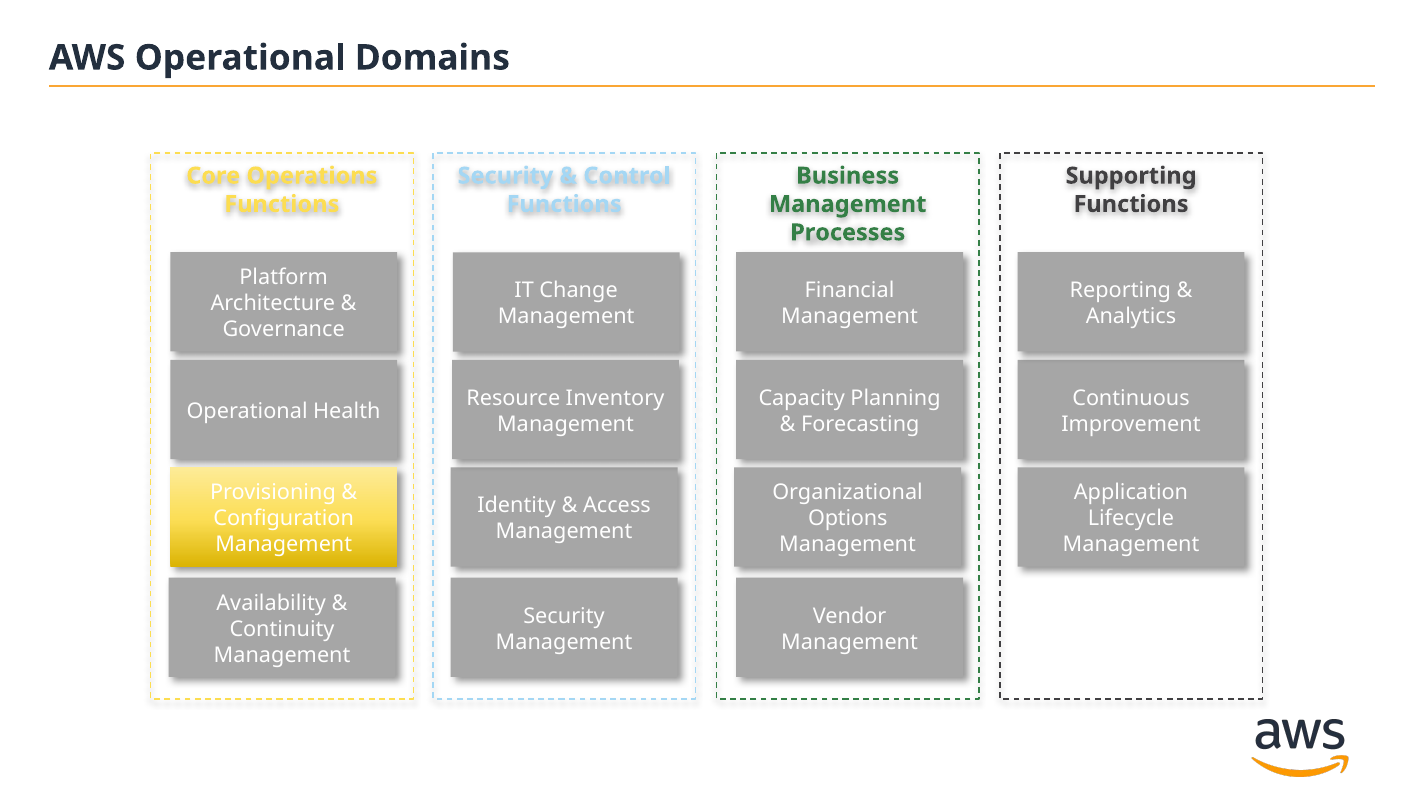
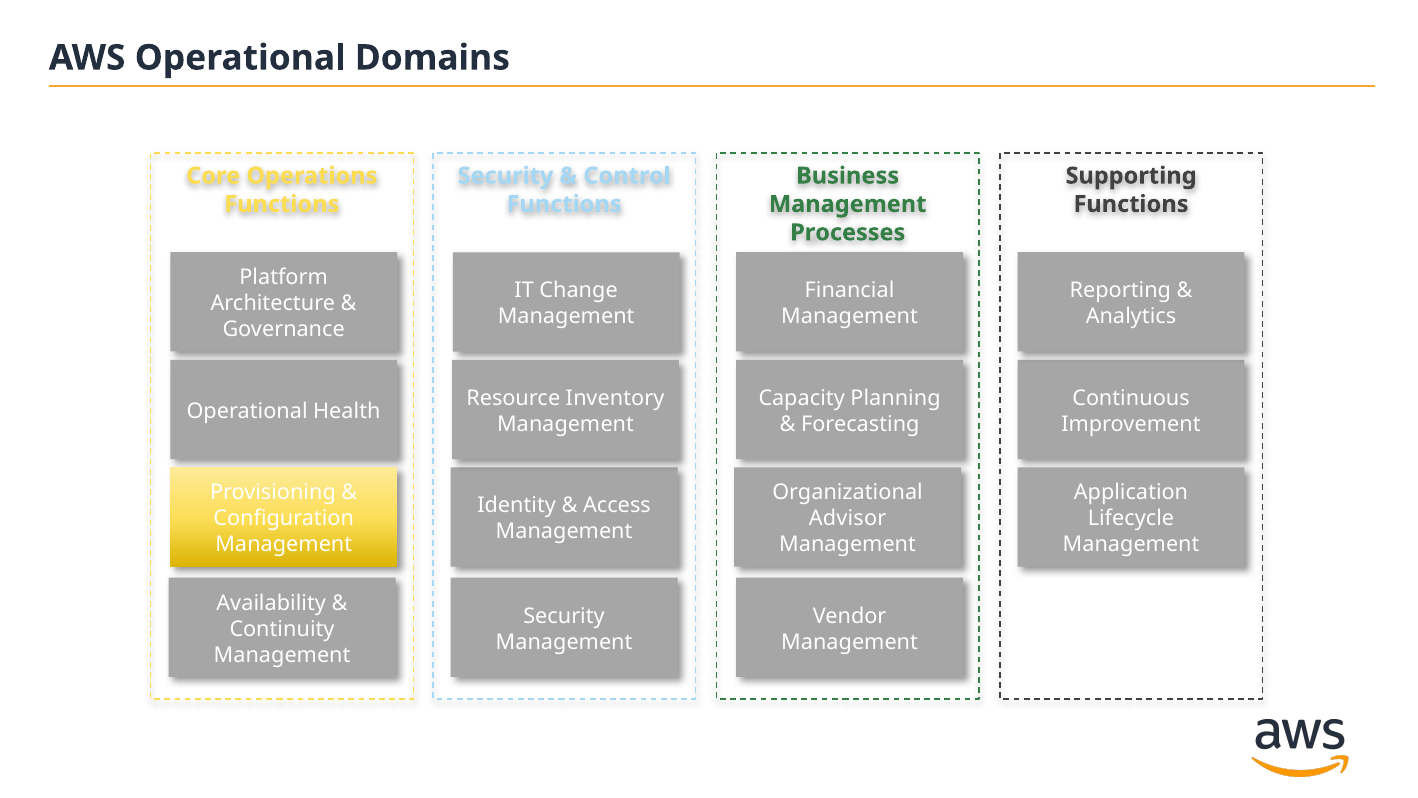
Options: Options -> Advisor
